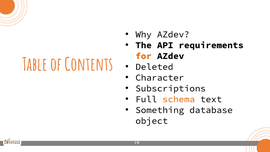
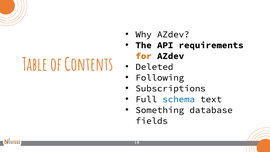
Character: Character -> Following
schema colour: orange -> blue
object: object -> fields
